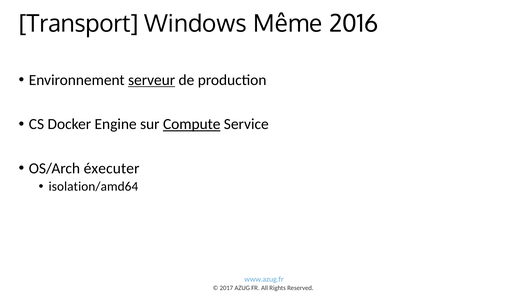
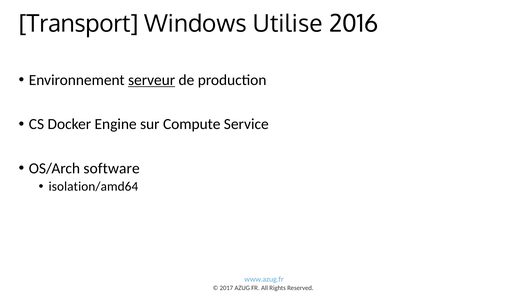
Même: Même -> Utilise
Compute underline: present -> none
éxecuter: éxecuter -> software
